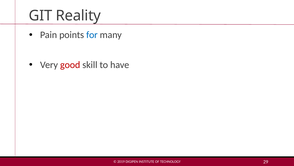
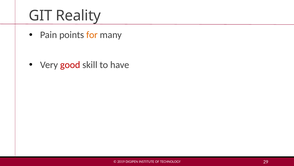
for colour: blue -> orange
